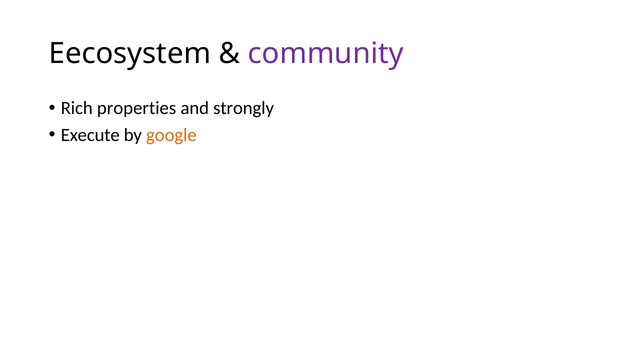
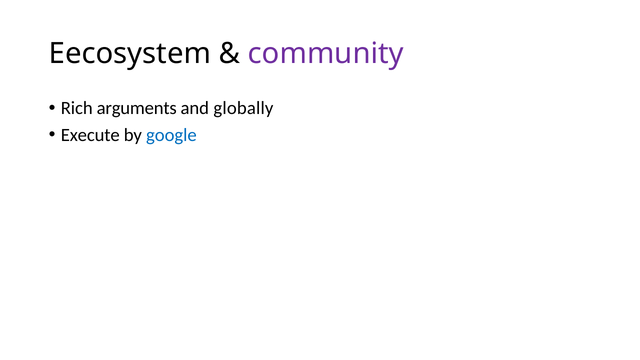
properties: properties -> arguments
strongly: strongly -> globally
google colour: orange -> blue
